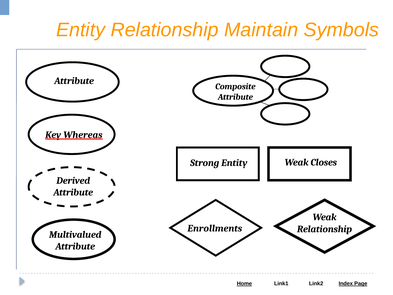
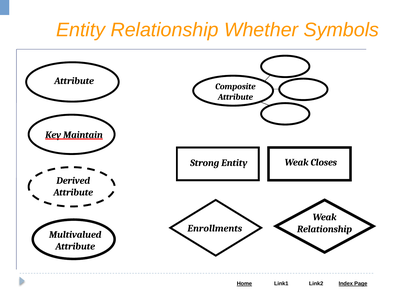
Maintain: Maintain -> Whether
Whereas: Whereas -> Maintain
